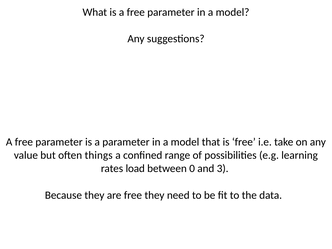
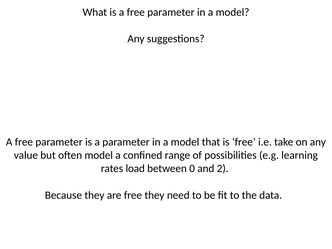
often things: things -> model
3: 3 -> 2
